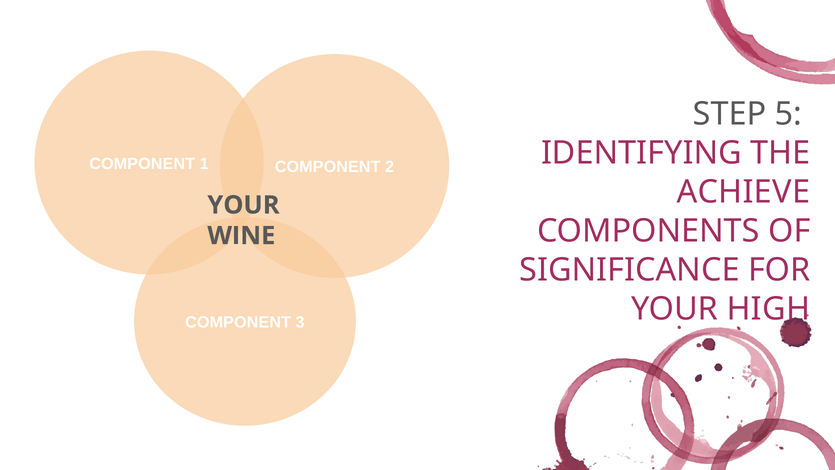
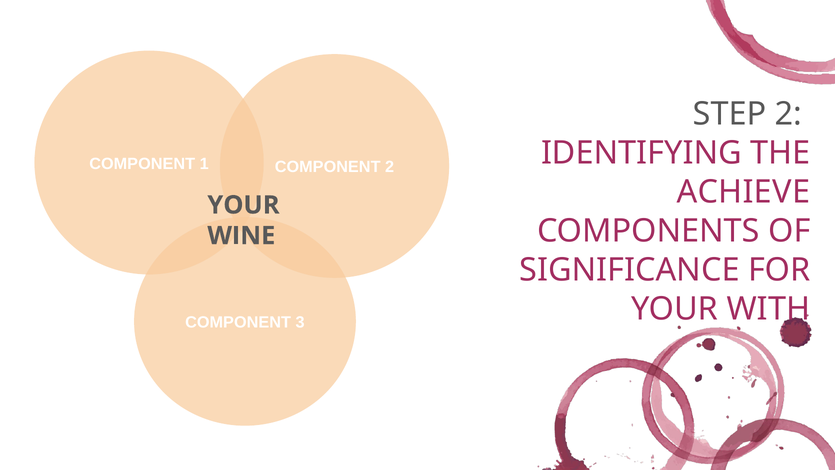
STEP 5: 5 -> 2
HIGH: HIGH -> WITH
